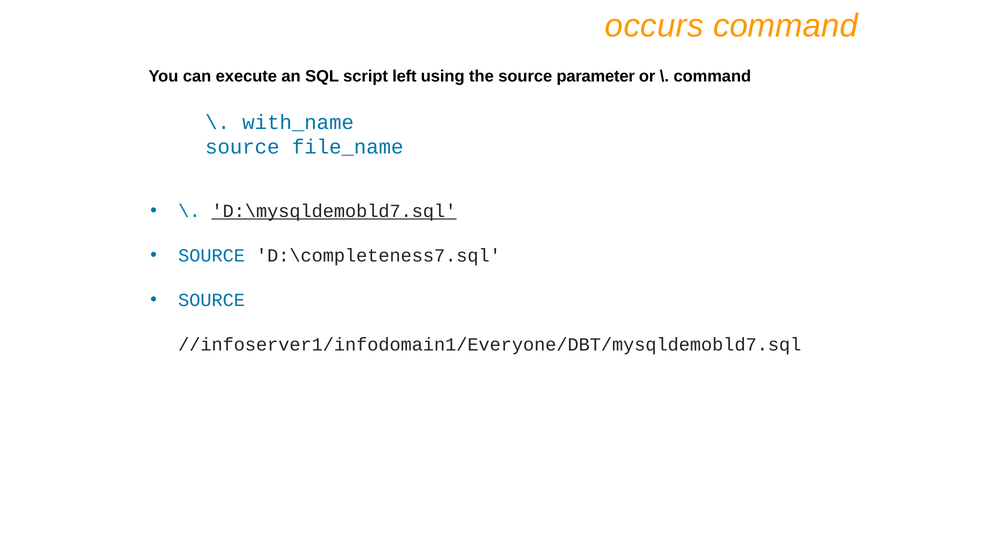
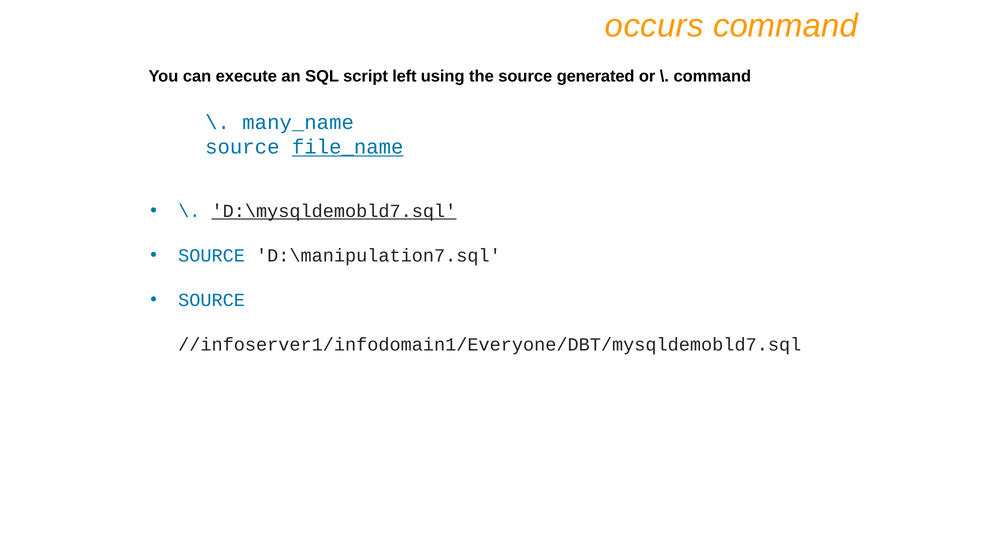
parameter: parameter -> generated
with_name: with_name -> many_name
file_name underline: none -> present
D:\completeness7.sql: D:\completeness7.sql -> D:\manipulation7.sql
